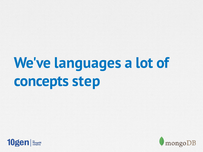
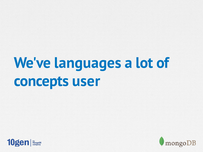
step: step -> user
